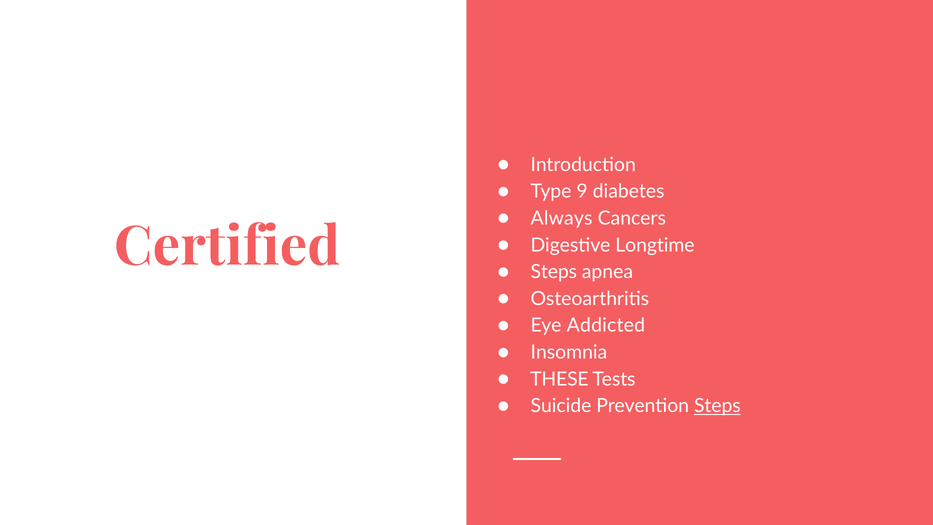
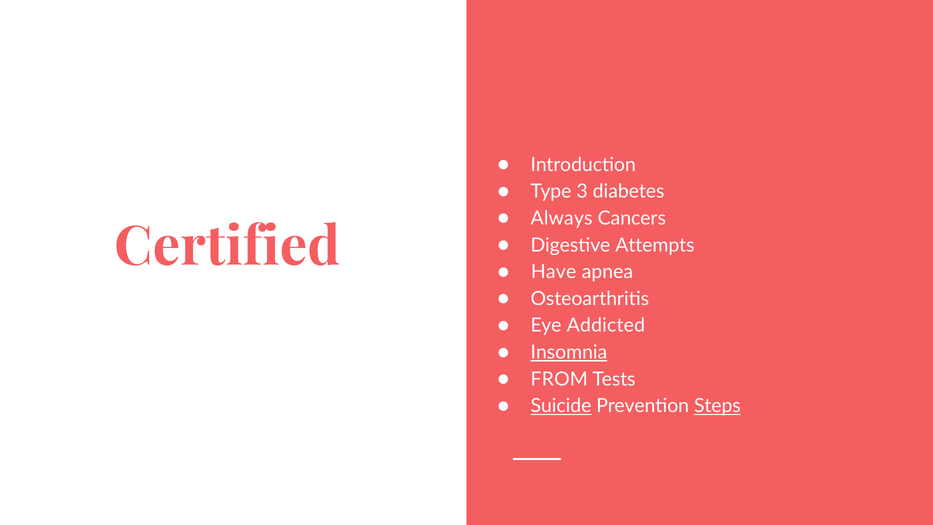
9: 9 -> 3
Longtime: Longtime -> Attempts
Steps at (554, 272): Steps -> Have
Insomnia underline: none -> present
THESE: THESE -> FROM
Suicide underline: none -> present
